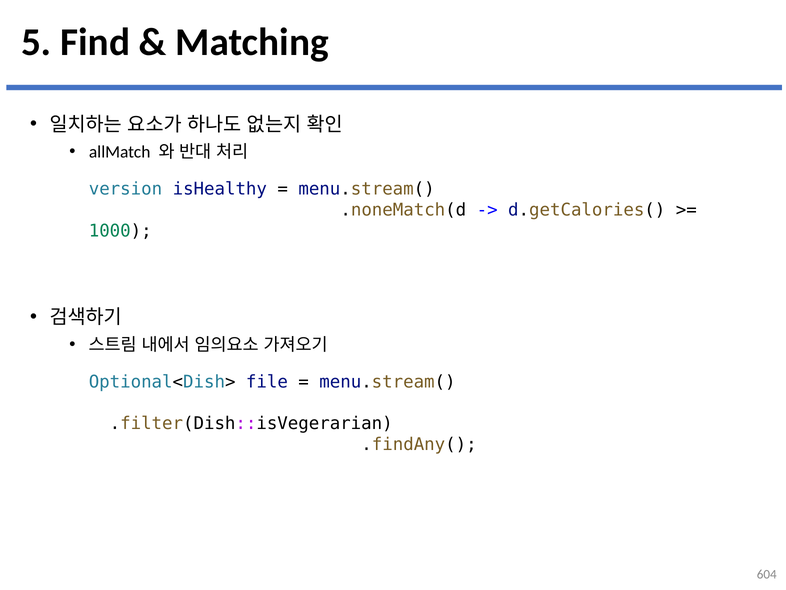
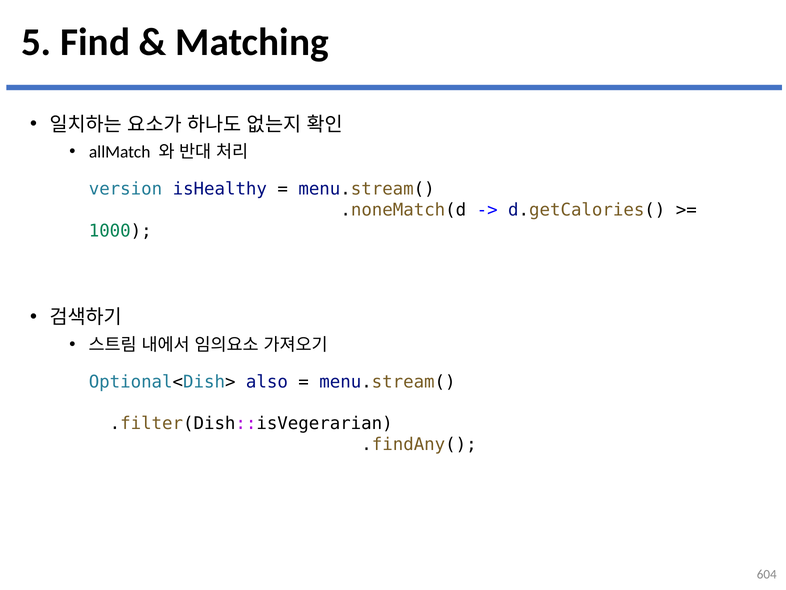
file: file -> also
